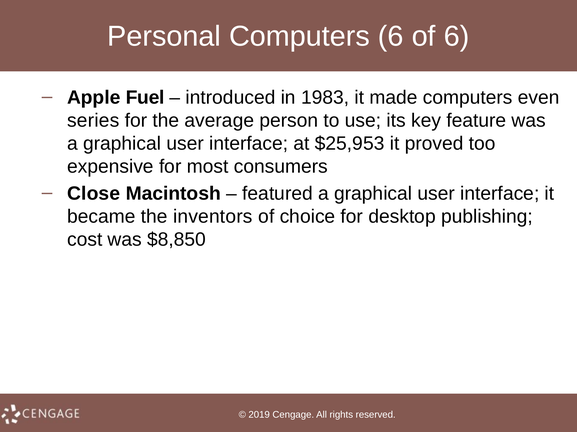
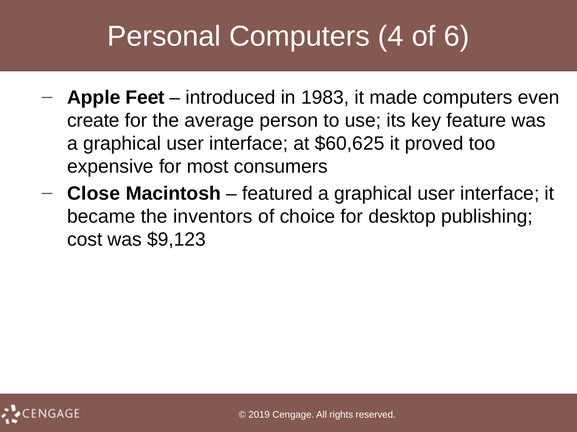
Computers 6: 6 -> 4
Fuel: Fuel -> Feet
series: series -> create
$25,953: $25,953 -> $60,625
$8,850: $8,850 -> $9,123
